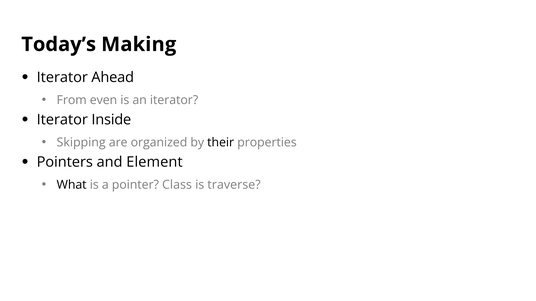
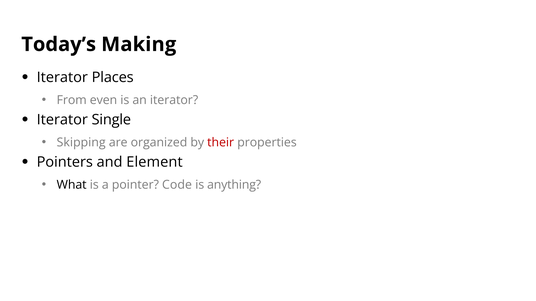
Ahead: Ahead -> Places
Inside: Inside -> Single
their colour: black -> red
Class: Class -> Code
traverse: traverse -> anything
